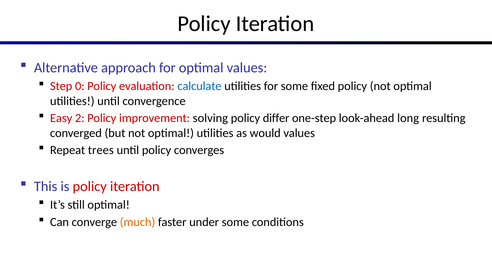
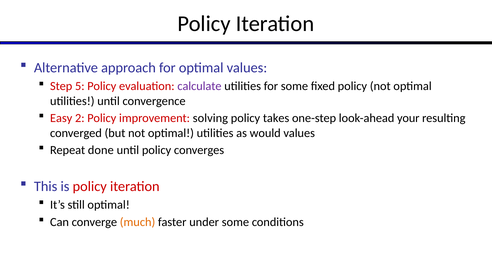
0: 0 -> 5
calculate colour: blue -> purple
differ: differ -> takes
long: long -> your
trees: trees -> done
